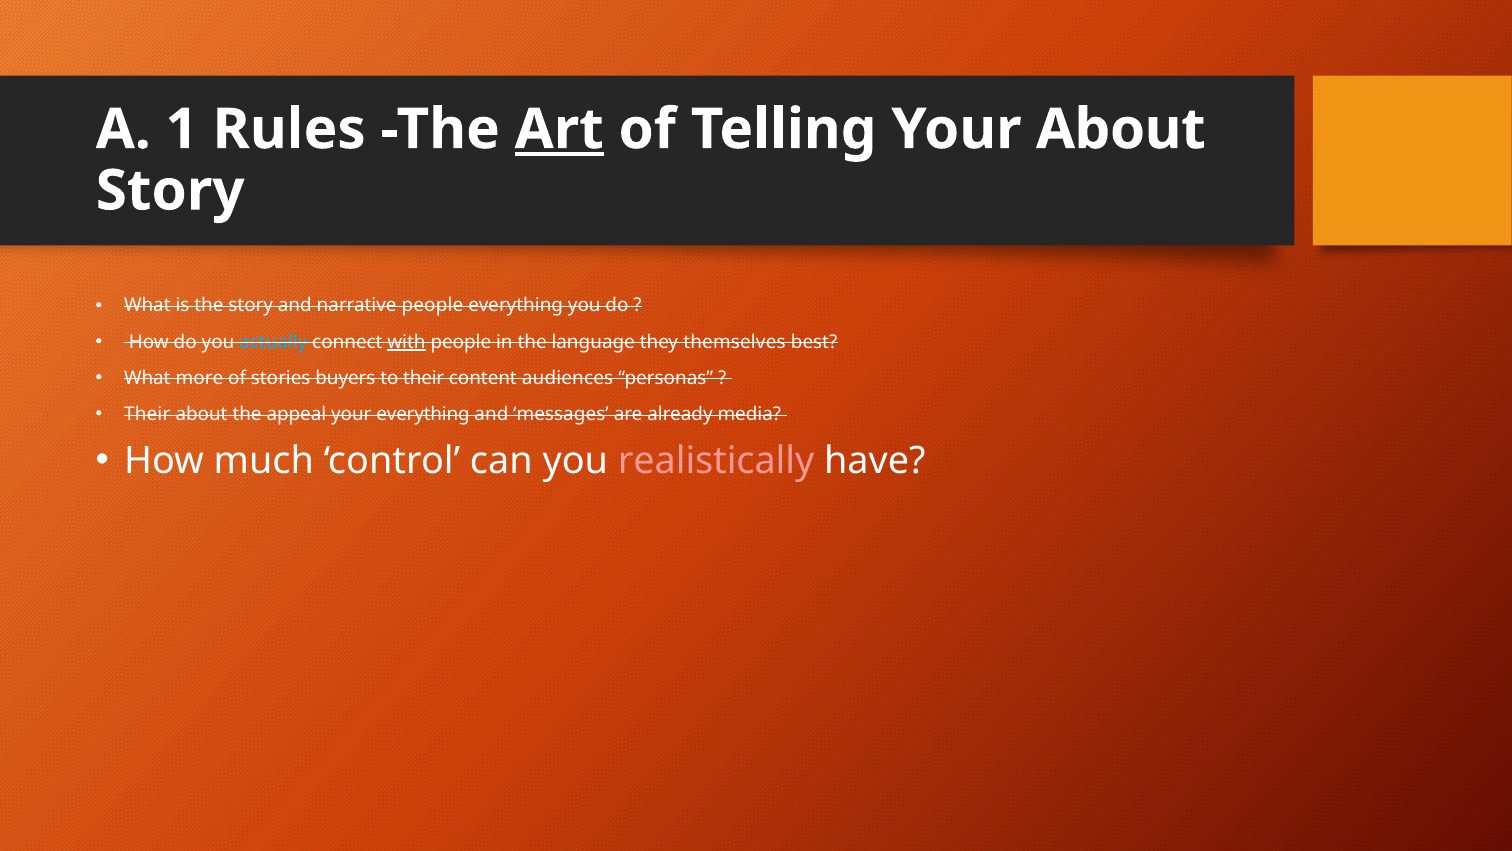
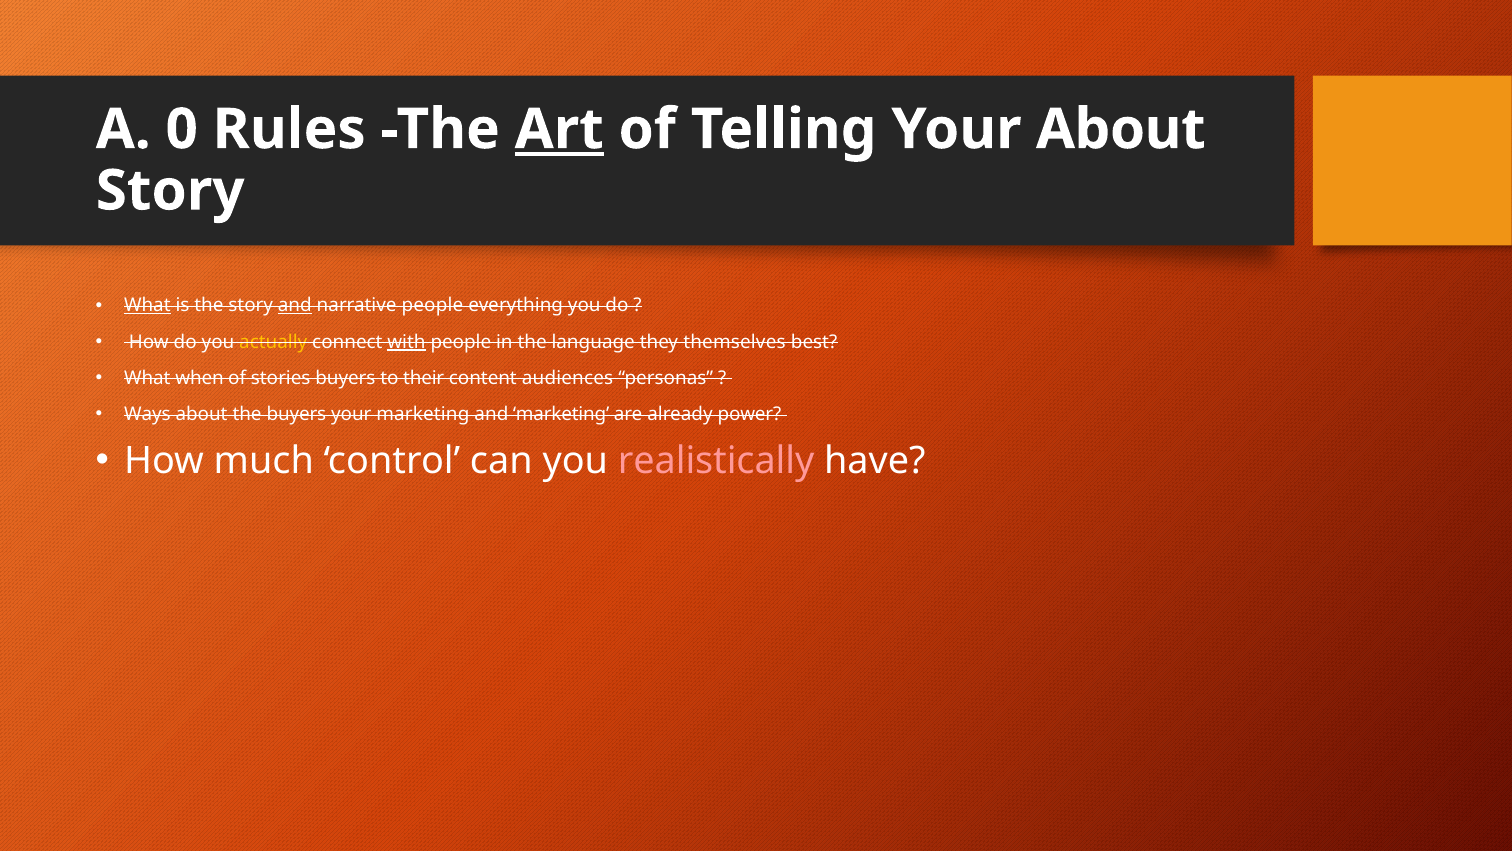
1: 1 -> 0
What at (147, 306) underline: none -> present
and at (295, 306) underline: none -> present
actually colour: light blue -> yellow
more: more -> when
Their at (147, 414): Their -> Ways
the appeal: appeal -> buyers
your everything: everything -> marketing
and messages: messages -> marketing
media: media -> power
